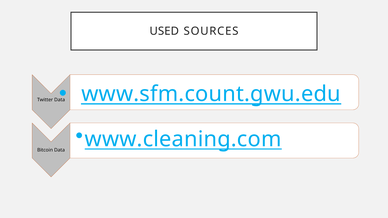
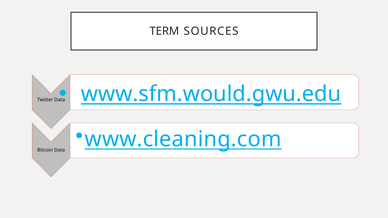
USED: USED -> TERM
www.sfm.count.gwu.edu: www.sfm.count.gwu.edu -> www.sfm.would.gwu.edu
